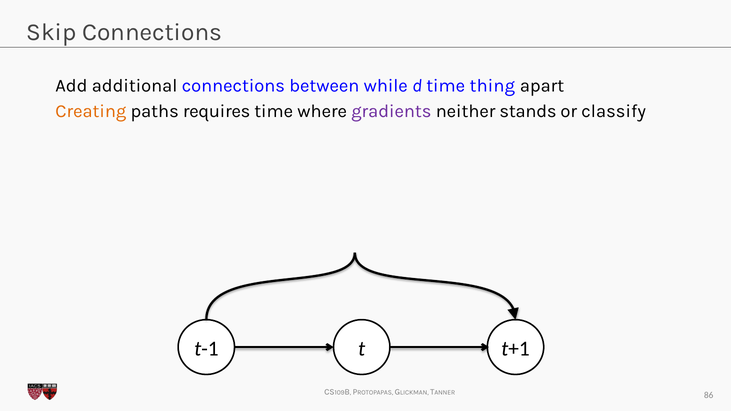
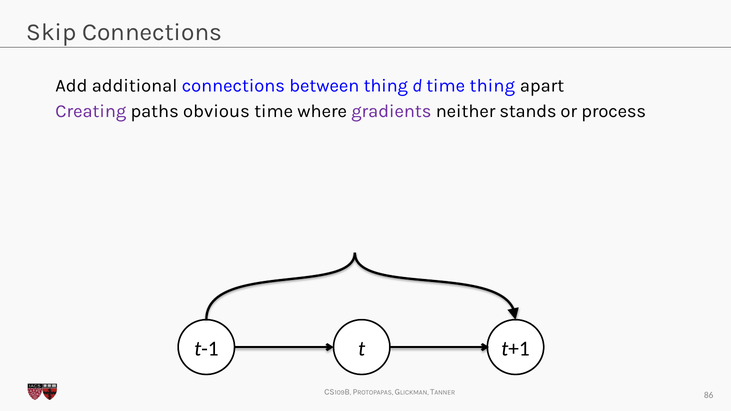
between while: while -> thing
Creating colour: orange -> purple
requires: requires -> obvious
classify: classify -> process
